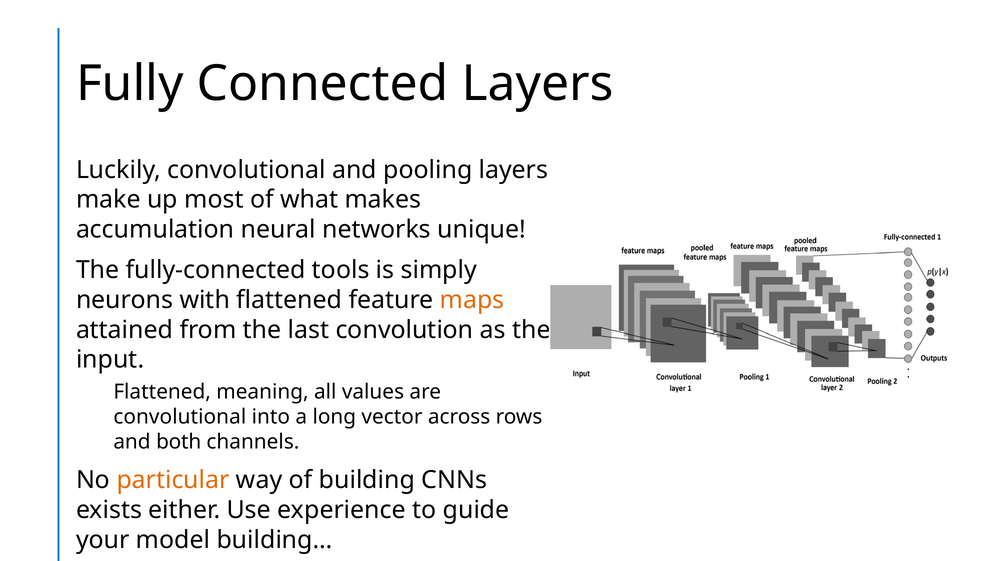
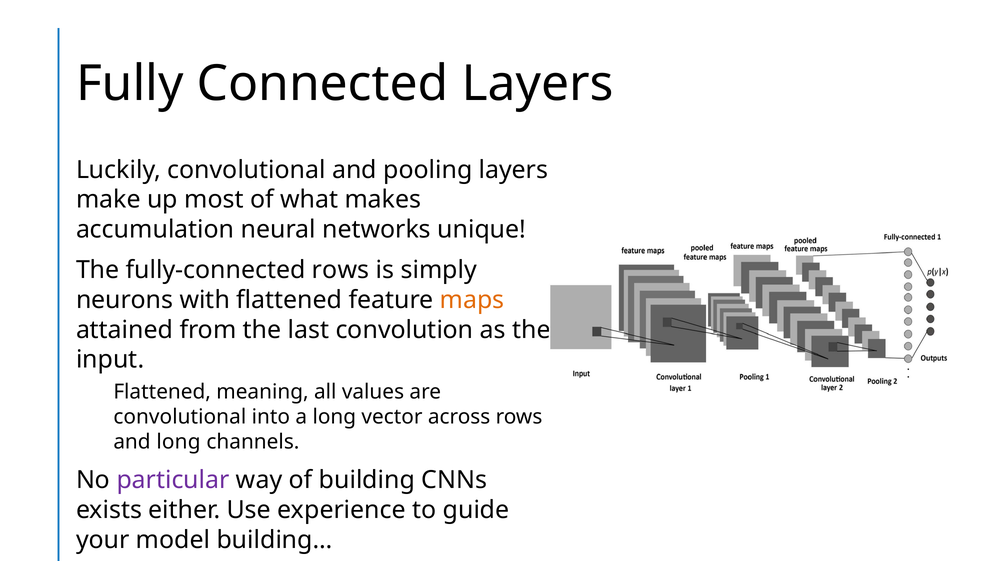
fully-connected tools: tools -> rows
and both: both -> long
particular colour: orange -> purple
